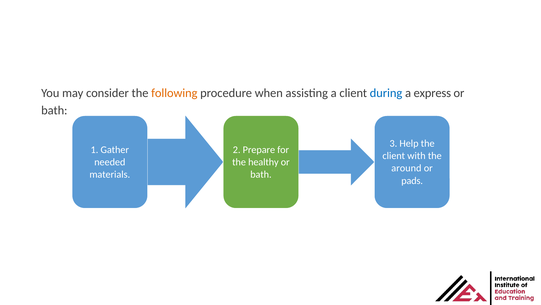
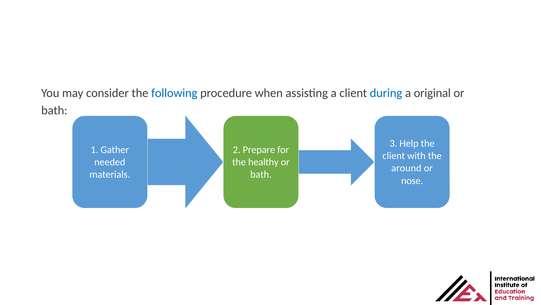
following colour: orange -> blue
express: express -> original
pads: pads -> nose
